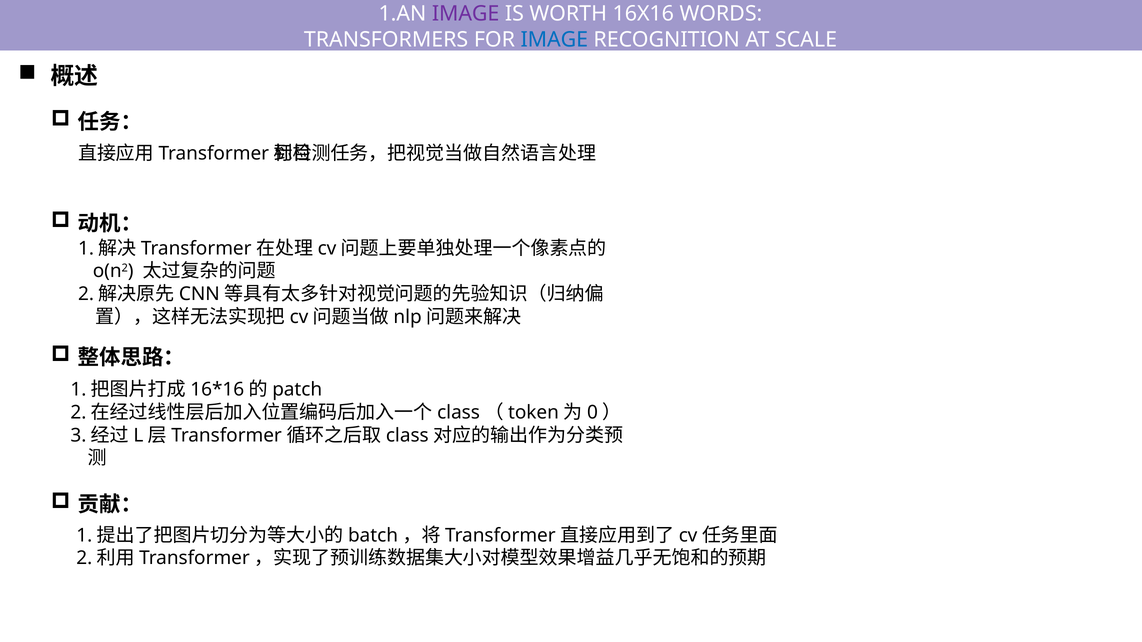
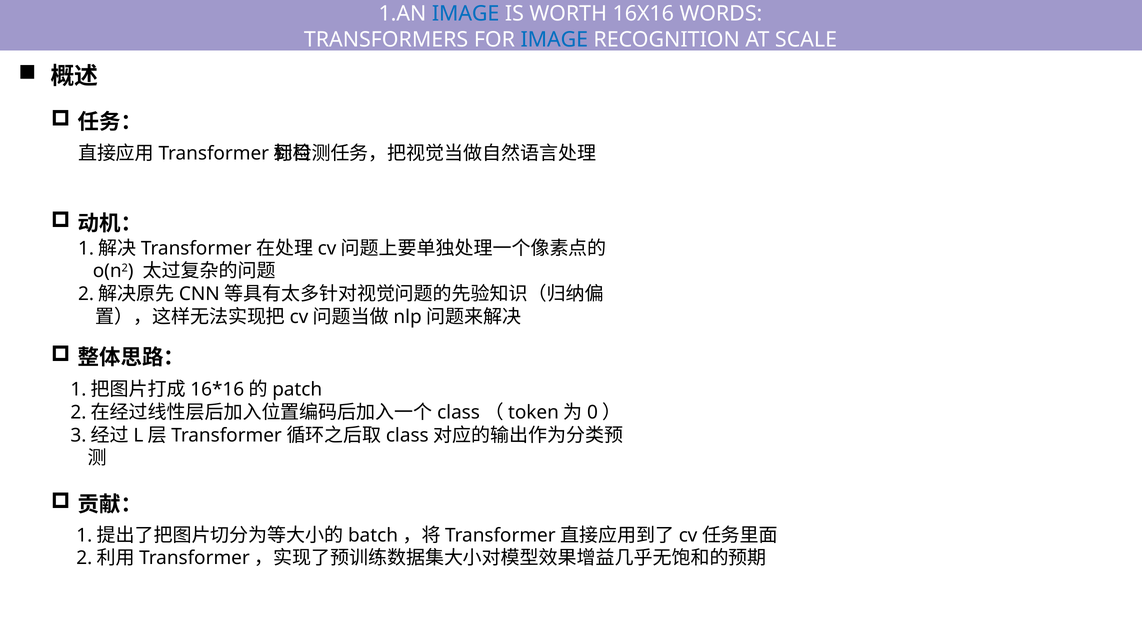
IMAGE at (466, 14) colour: purple -> blue
